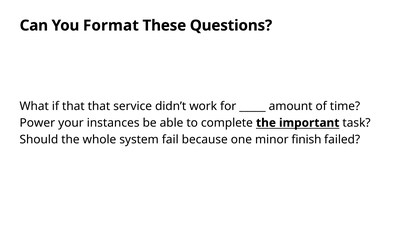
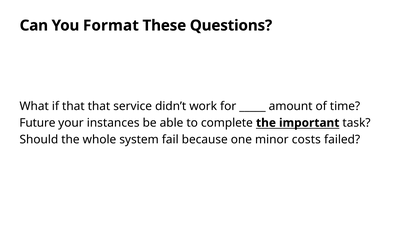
Power: Power -> Future
finish: finish -> costs
